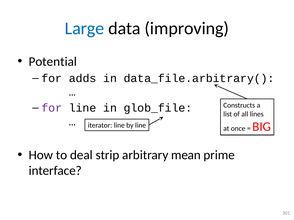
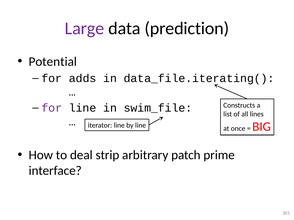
Large colour: blue -> purple
improving: improving -> prediction
data_file.arbitrary(: data_file.arbitrary( -> data_file.iterating(
glob_file: glob_file -> swim_file
mean: mean -> patch
